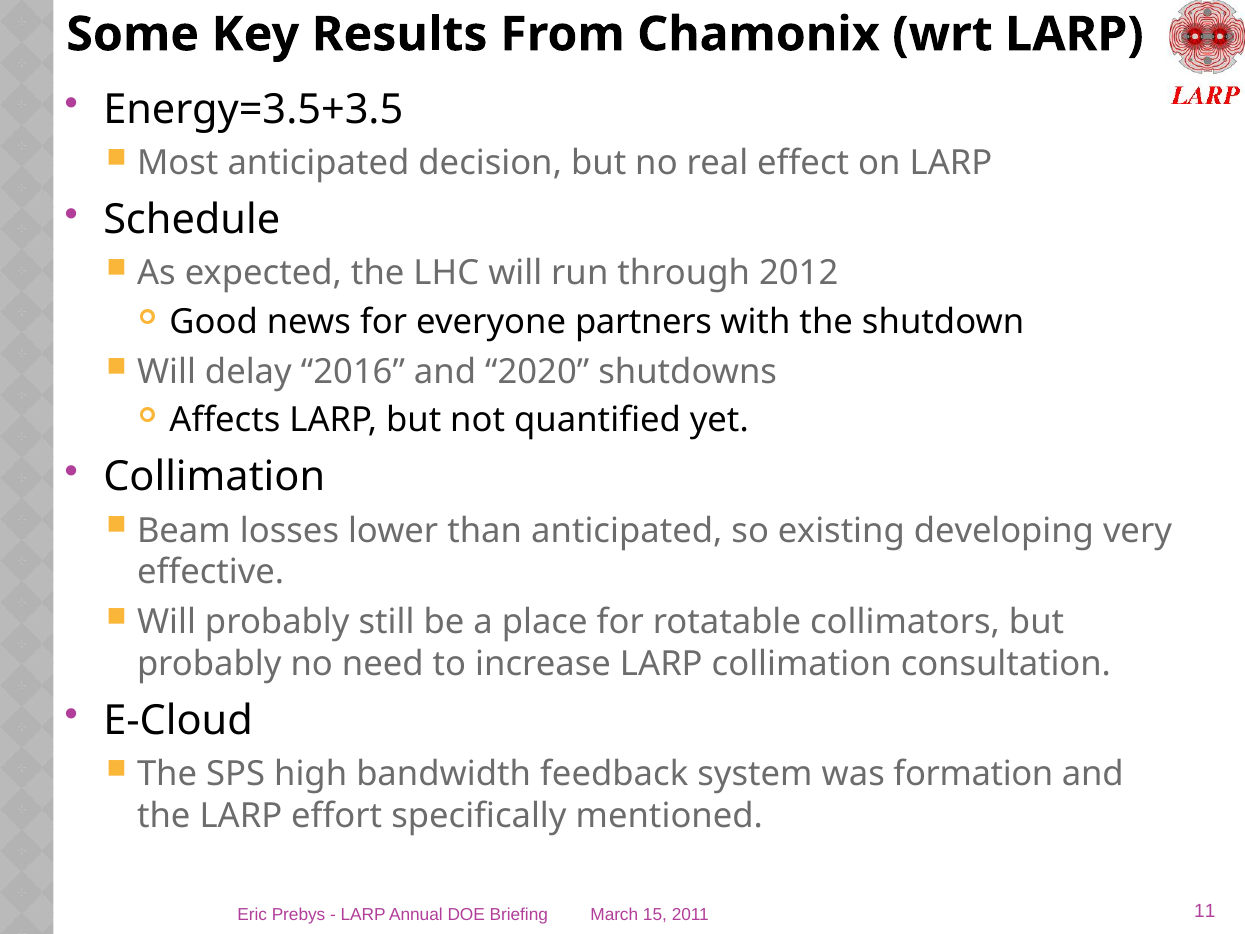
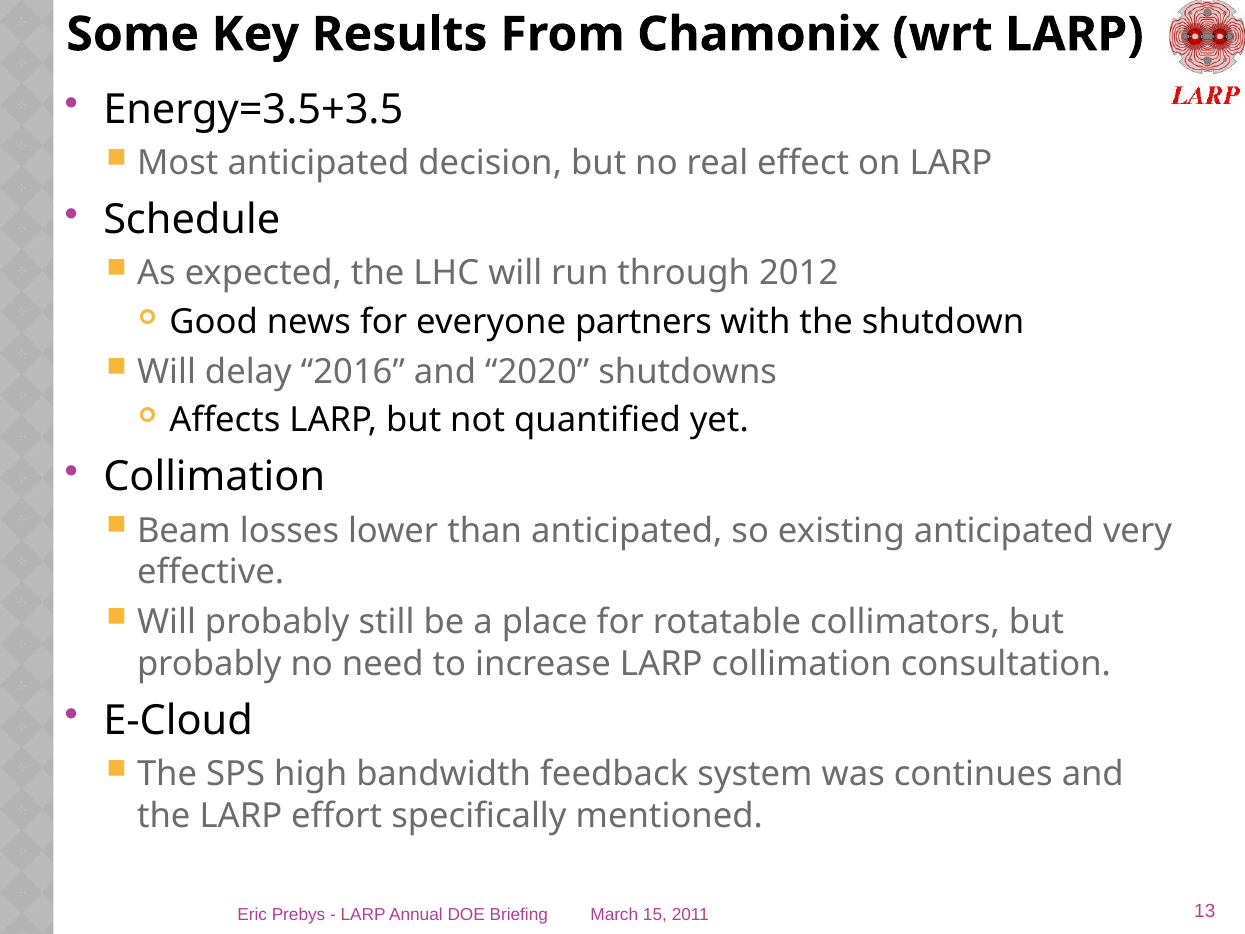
existing developing: developing -> anticipated
formation: formation -> continues
11: 11 -> 13
